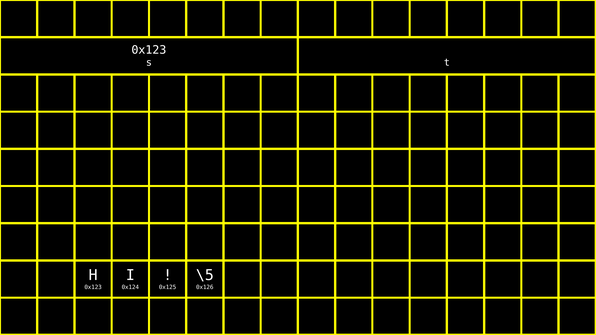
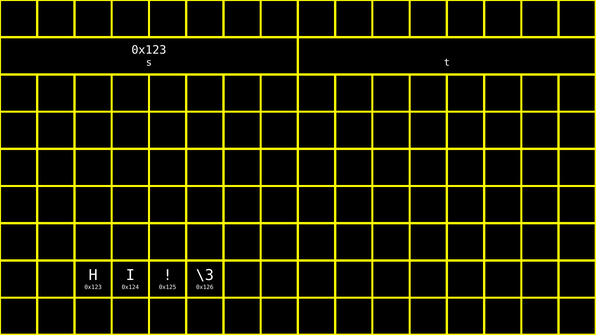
\5: \5 -> \3
